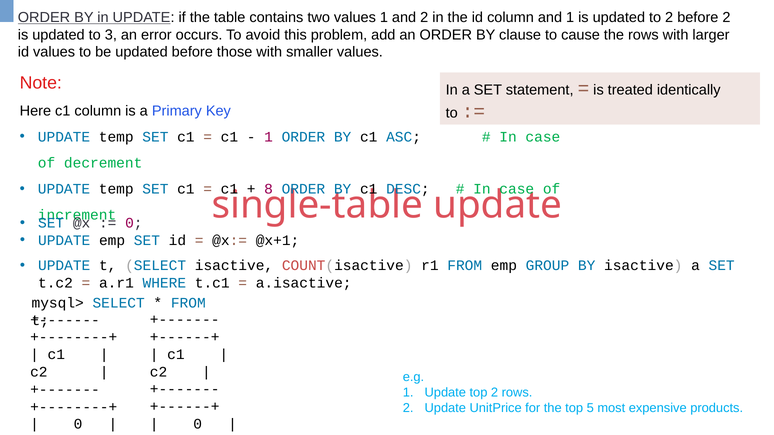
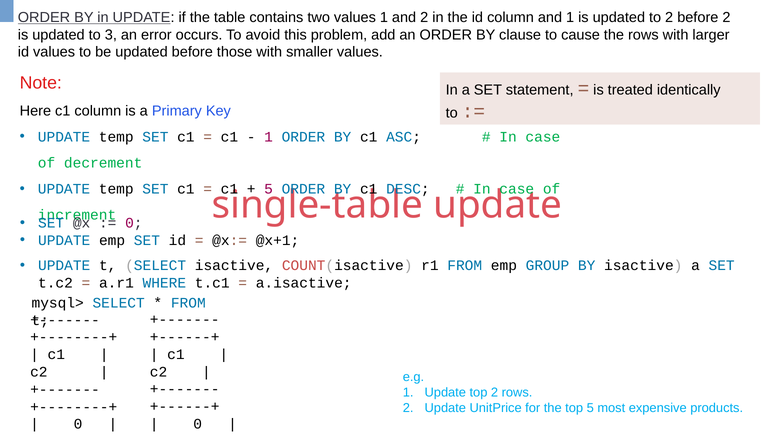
8 at (269, 189): 8 -> 5
